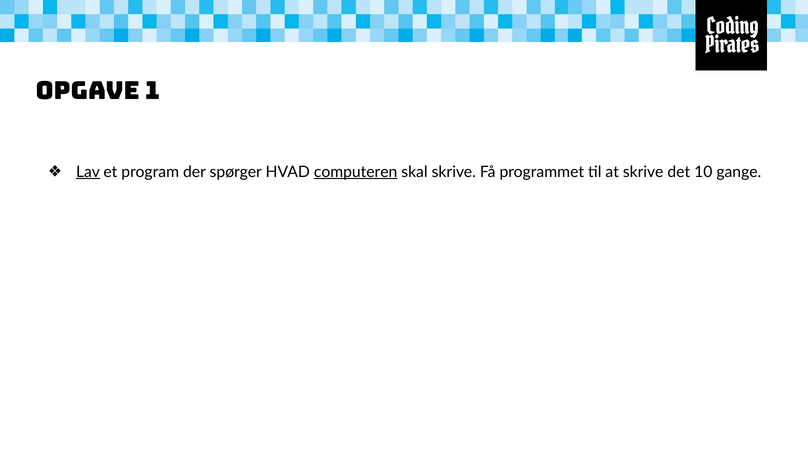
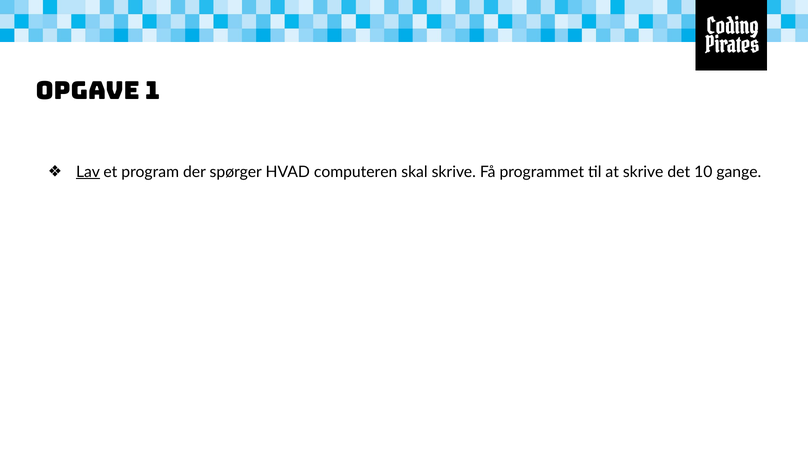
computeren underline: present -> none
